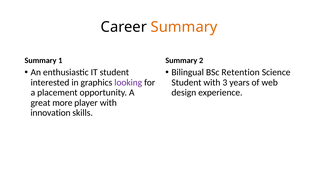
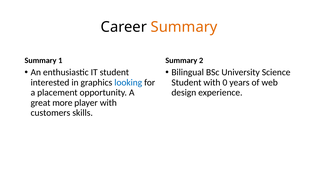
Retention: Retention -> University
looking colour: purple -> blue
3: 3 -> 0
innovation: innovation -> customers
